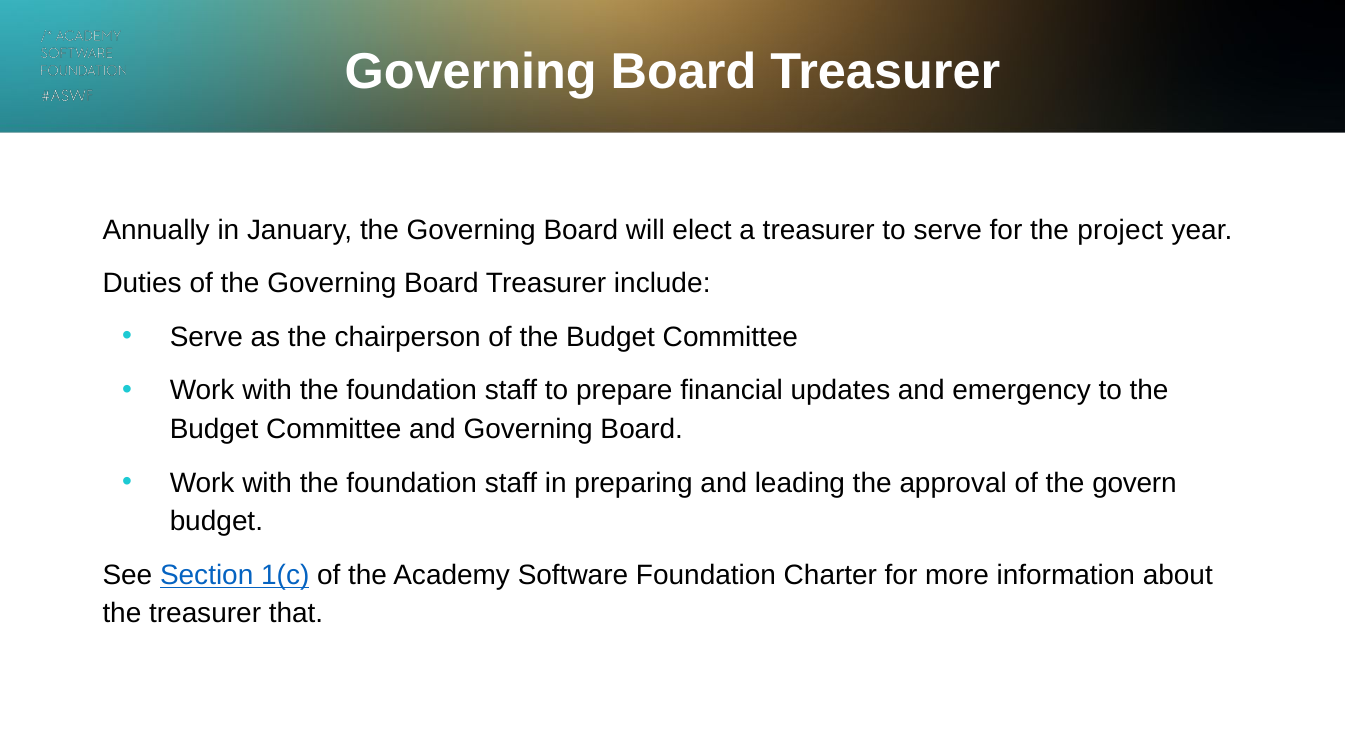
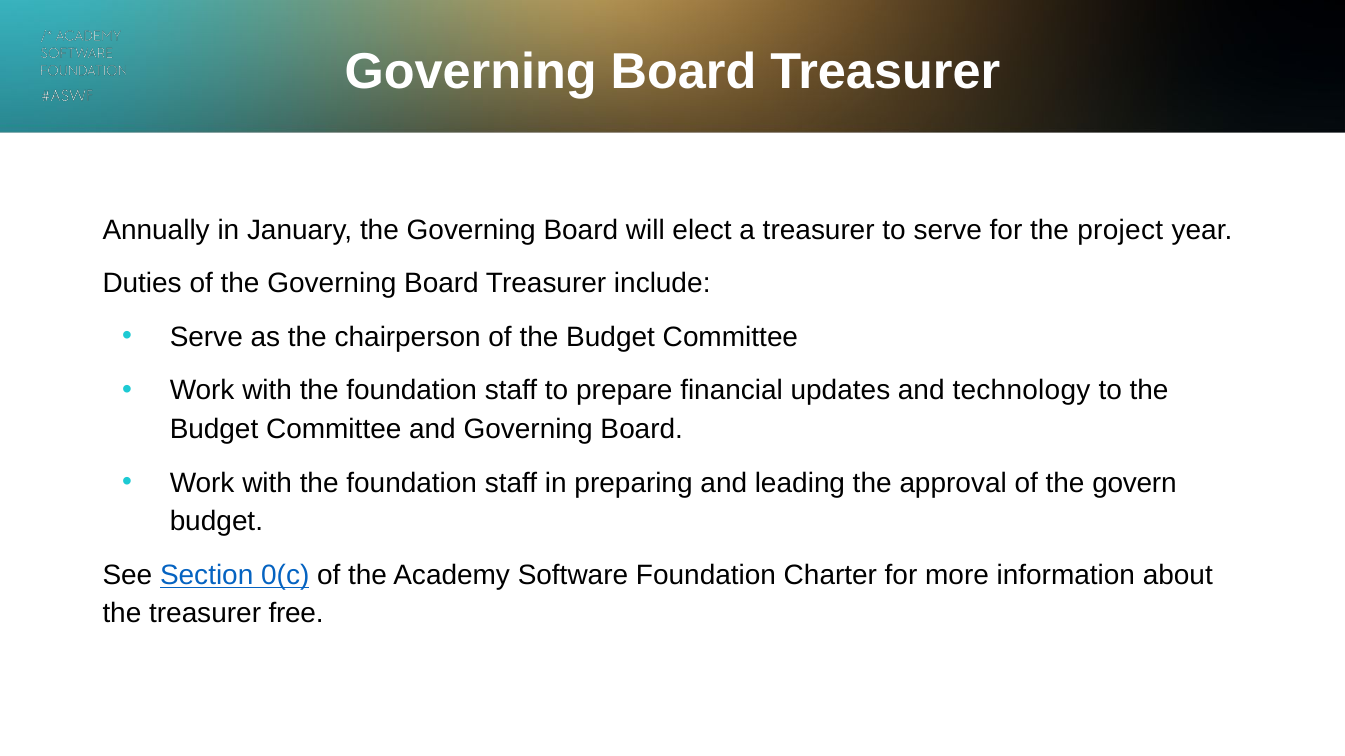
emergency: emergency -> technology
1(c: 1(c -> 0(c
that: that -> free
